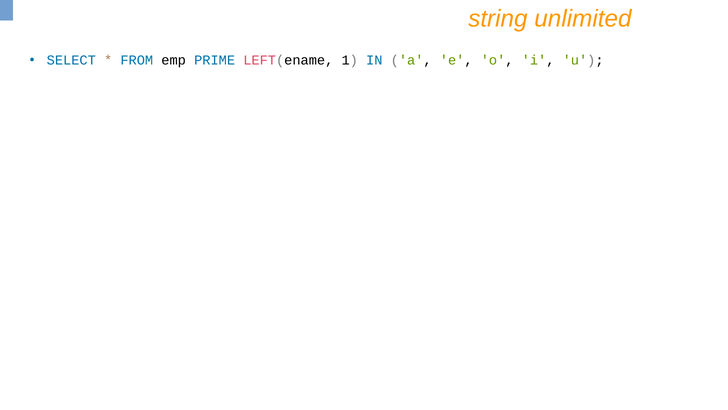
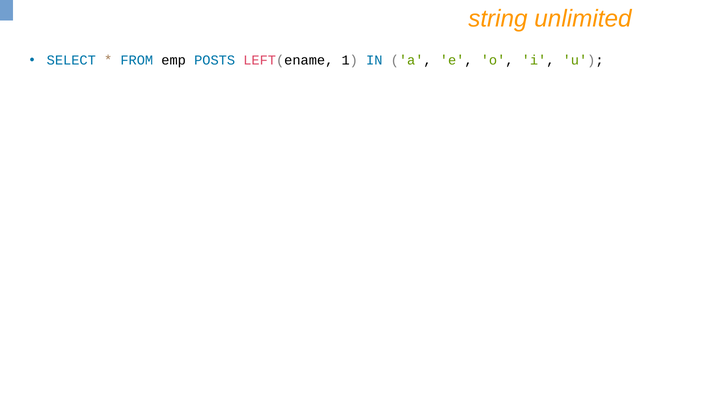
PRIME: PRIME -> POSTS
